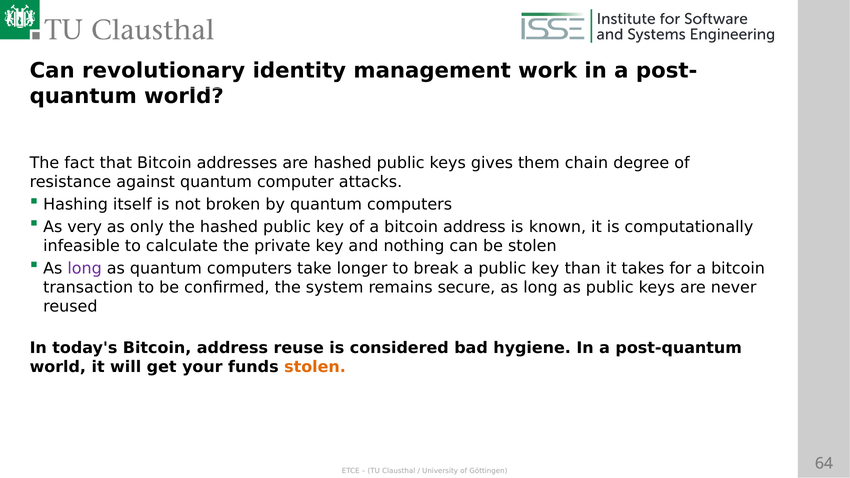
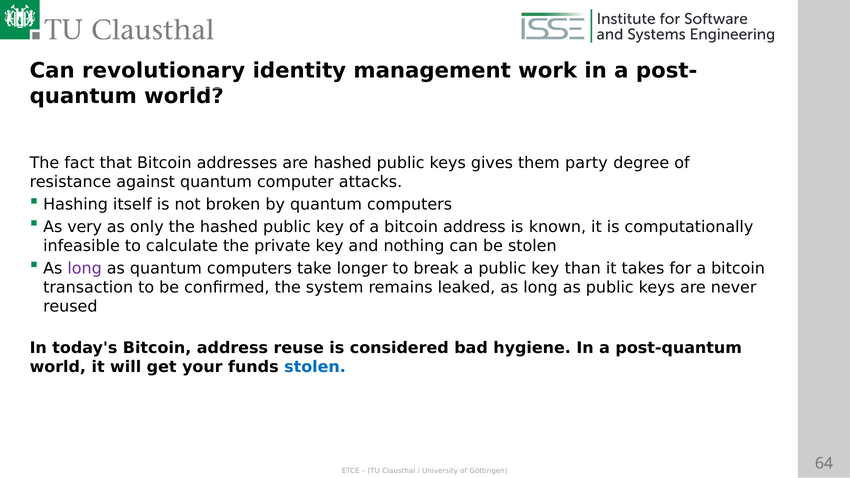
chain: chain -> party
secure: secure -> leaked
stolen at (315, 367) colour: orange -> blue
